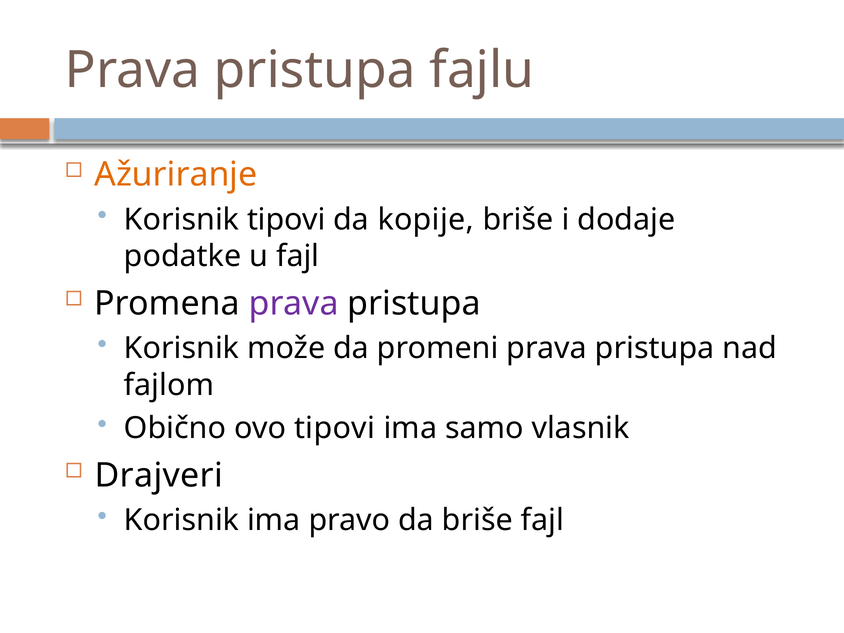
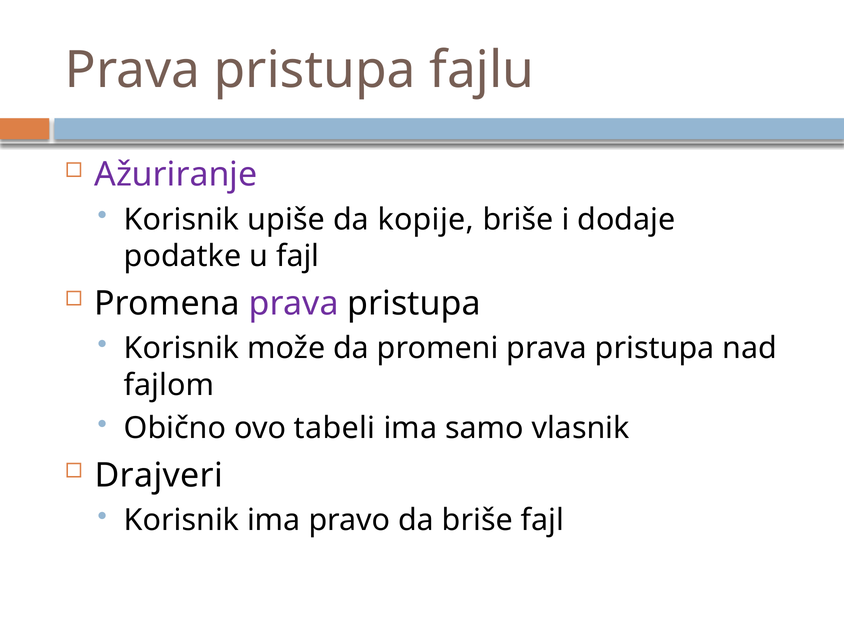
Ažuriranje colour: orange -> purple
Korisnik tipovi: tipovi -> upiše
ovo tipovi: tipovi -> tabeli
